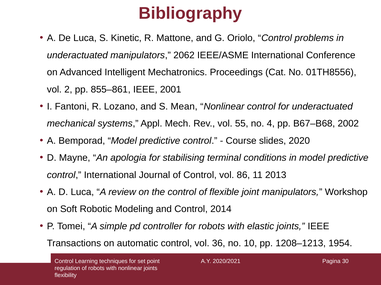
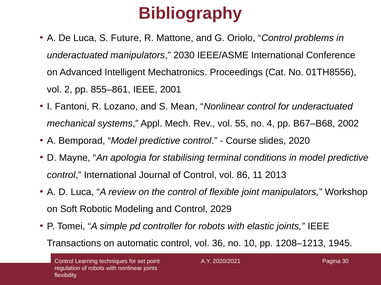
Kinetic: Kinetic -> Future
2062: 2062 -> 2030
2014: 2014 -> 2029
1954: 1954 -> 1945
